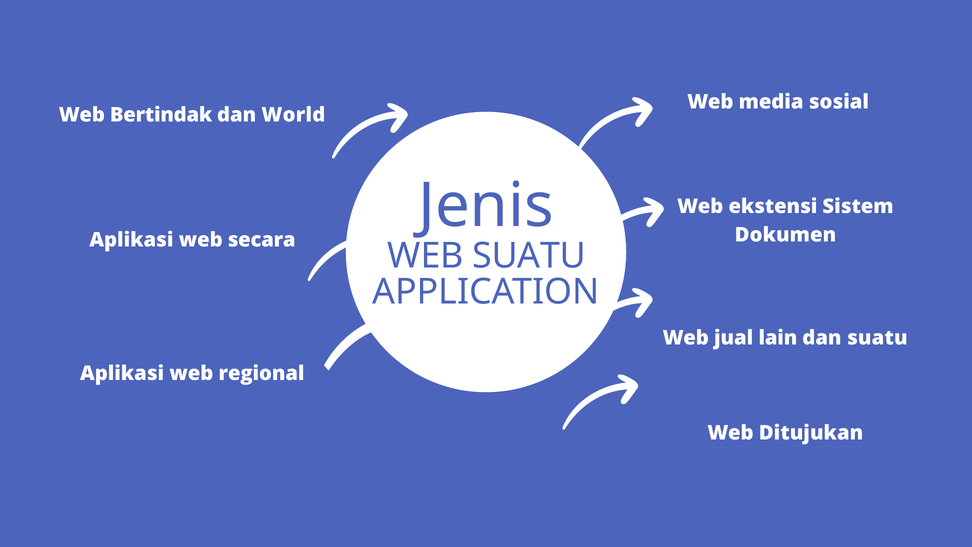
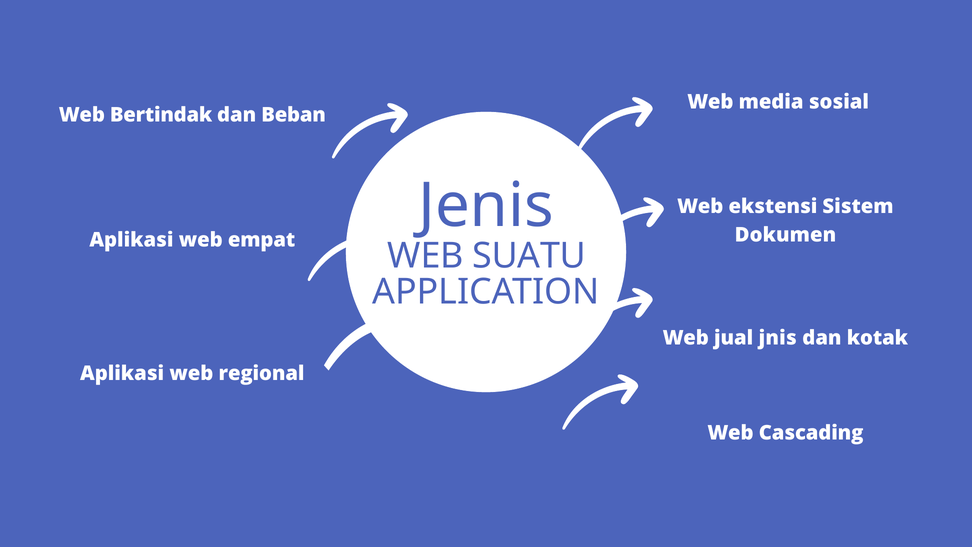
World: World -> Beban
secara: secara -> empat
lain: lain -> jnis
dan suatu: suatu -> kotak
Ditujukan: Ditujukan -> Cascading
